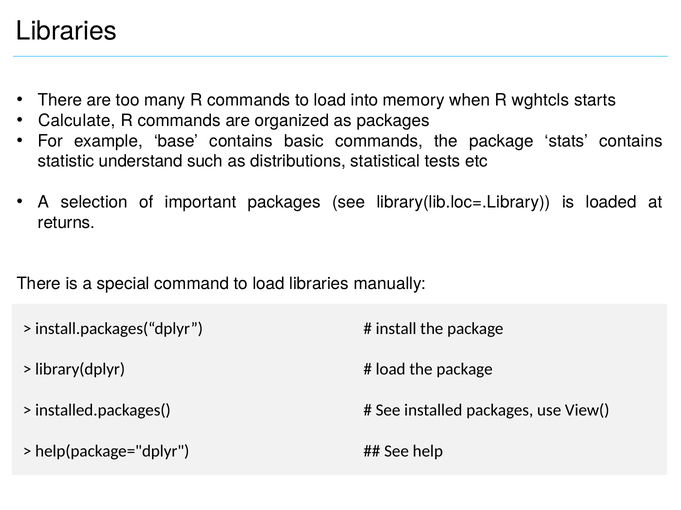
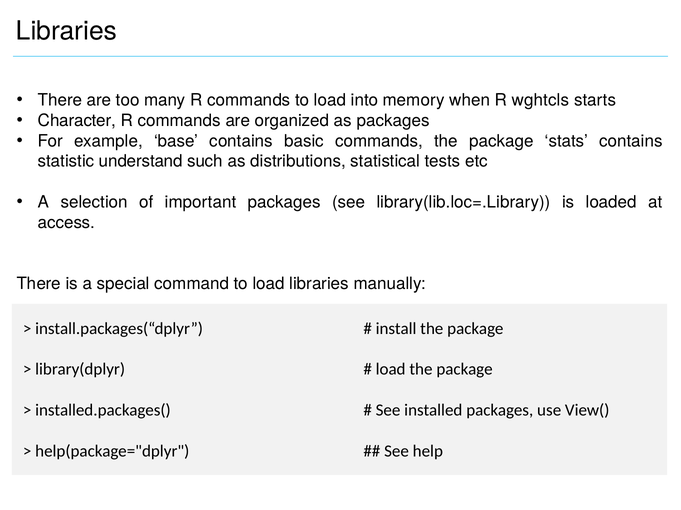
Calculate: Calculate -> Character
returns: returns -> access
